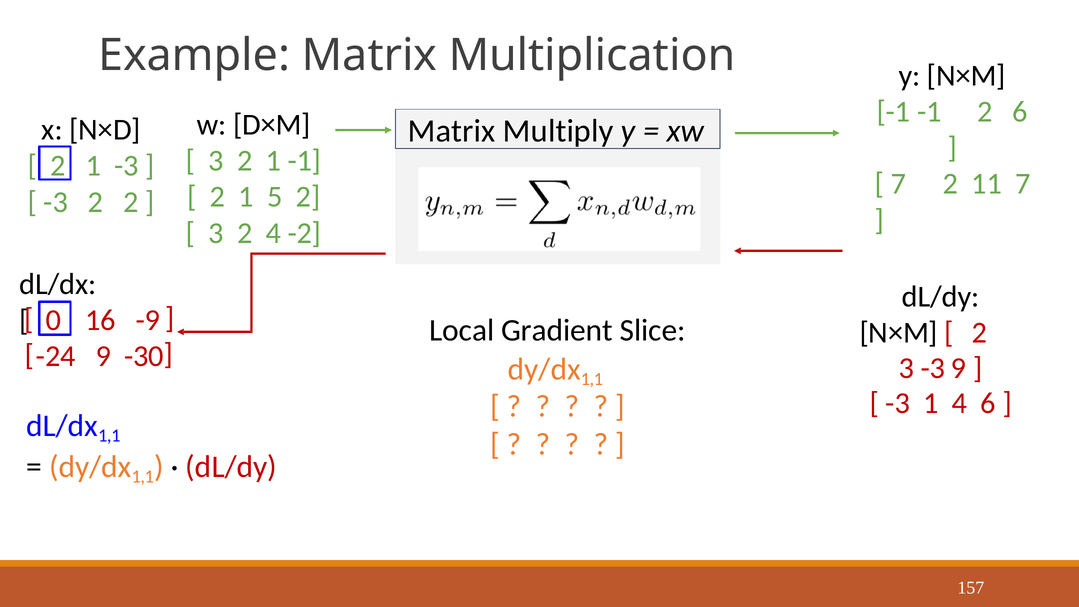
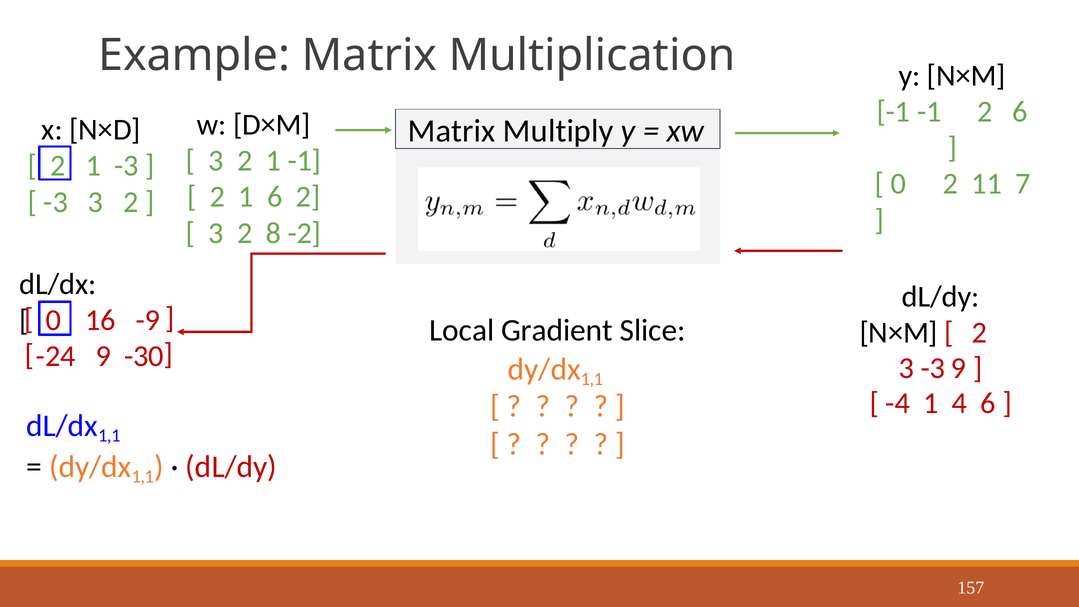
7 at (898, 184): 7 -> 0
1 5: 5 -> 6
-3 2: 2 -> 3
2 4: 4 -> 8
-3 at (898, 403): -3 -> -4
